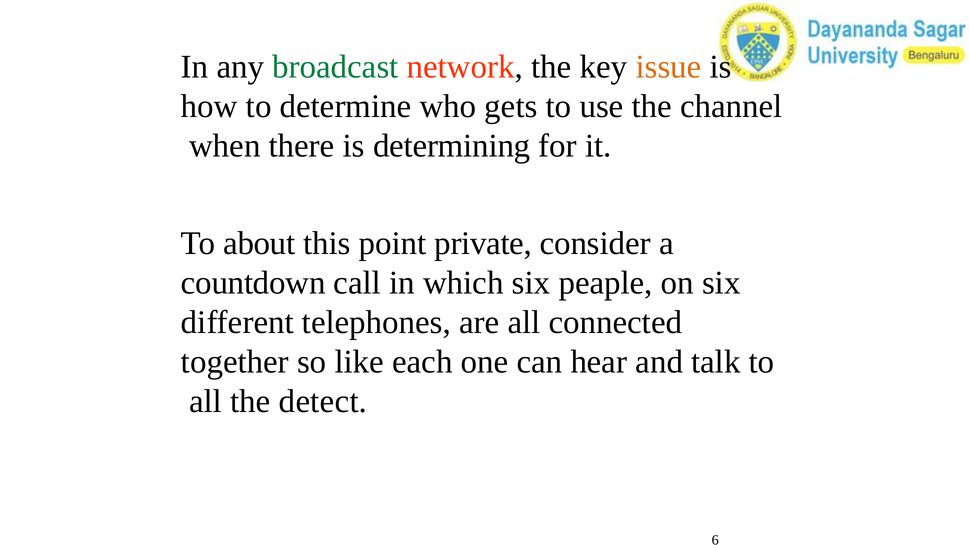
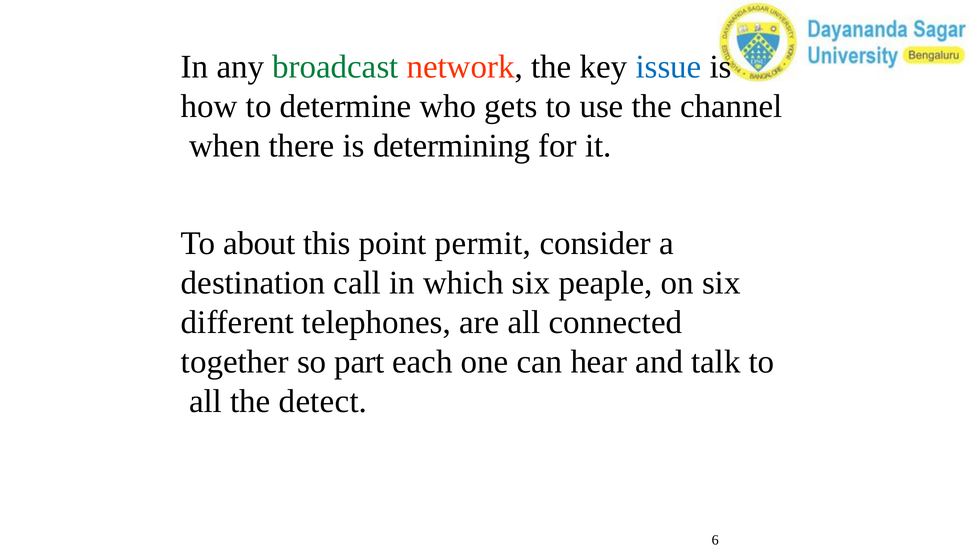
issue colour: orange -> blue
private: private -> permit
countdown: countdown -> destination
like: like -> part
